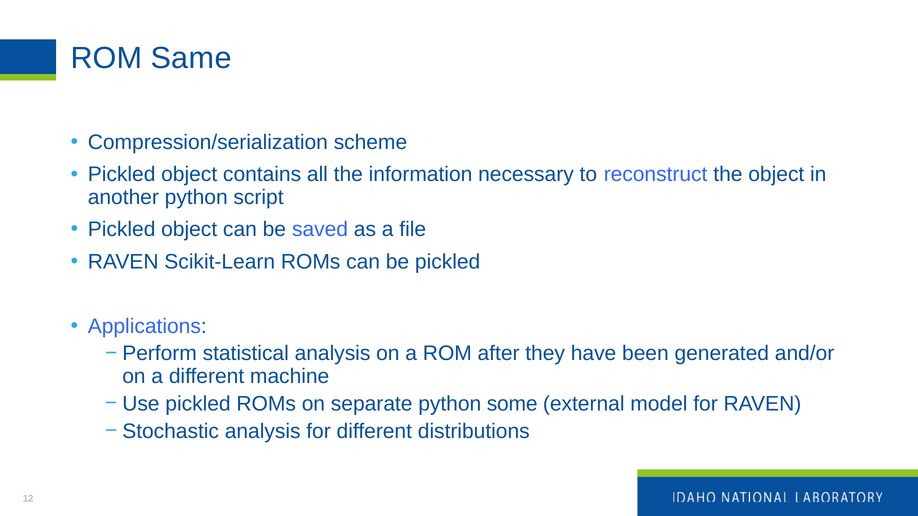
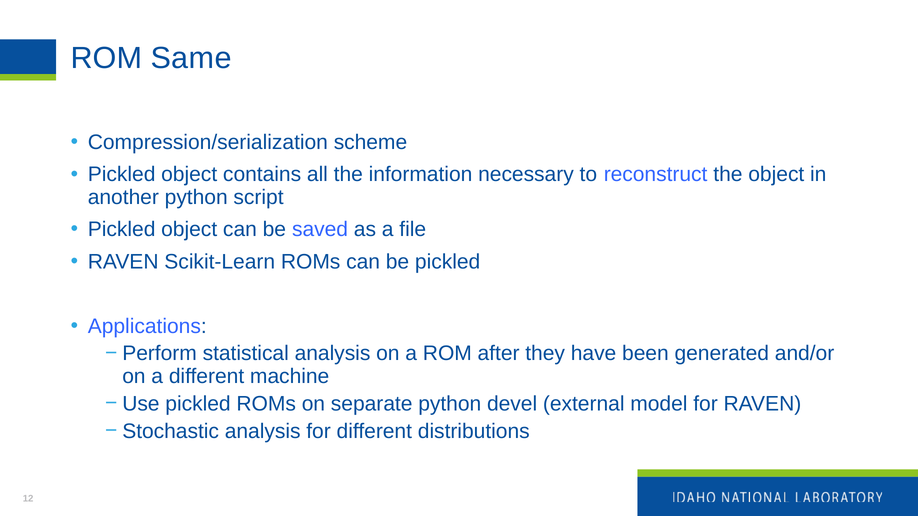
some: some -> devel
